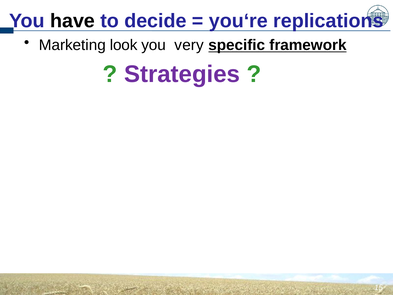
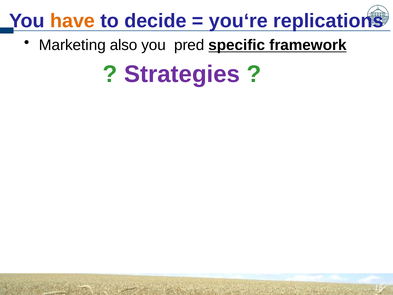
have colour: black -> orange
look: look -> also
very: very -> pred
